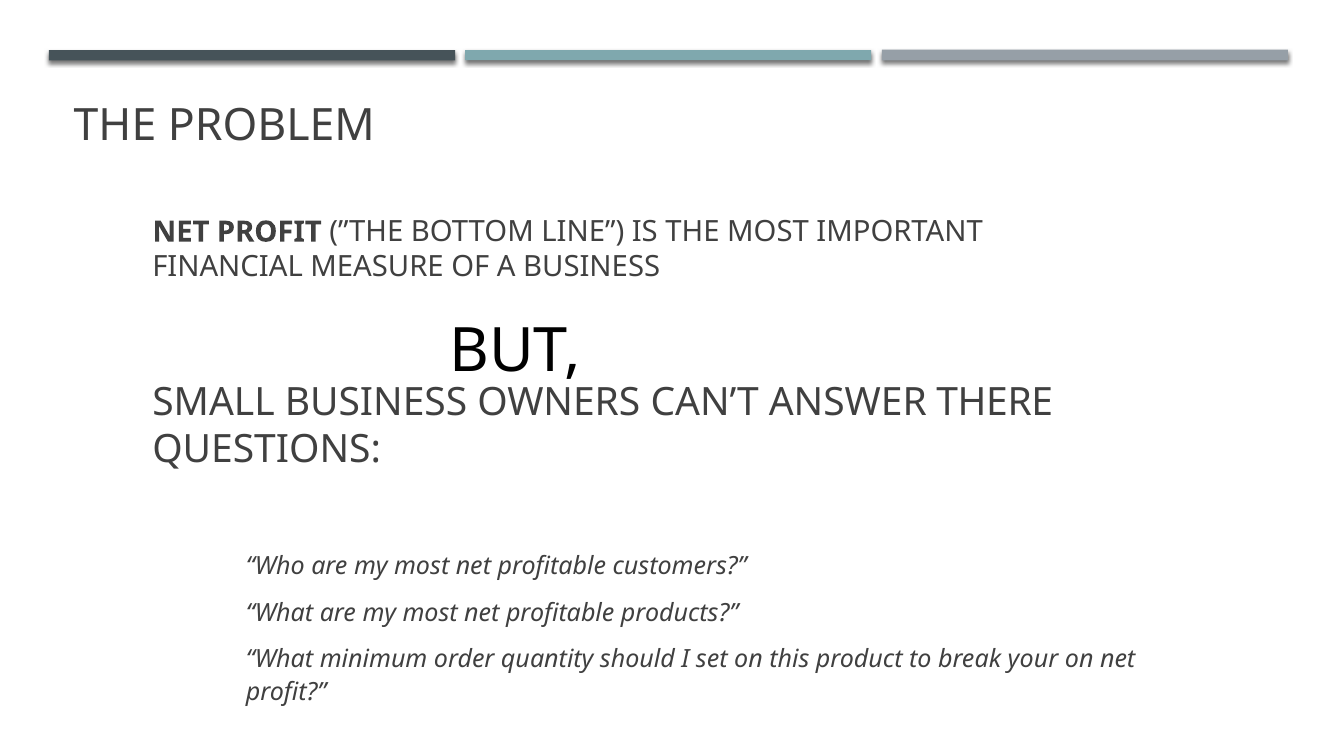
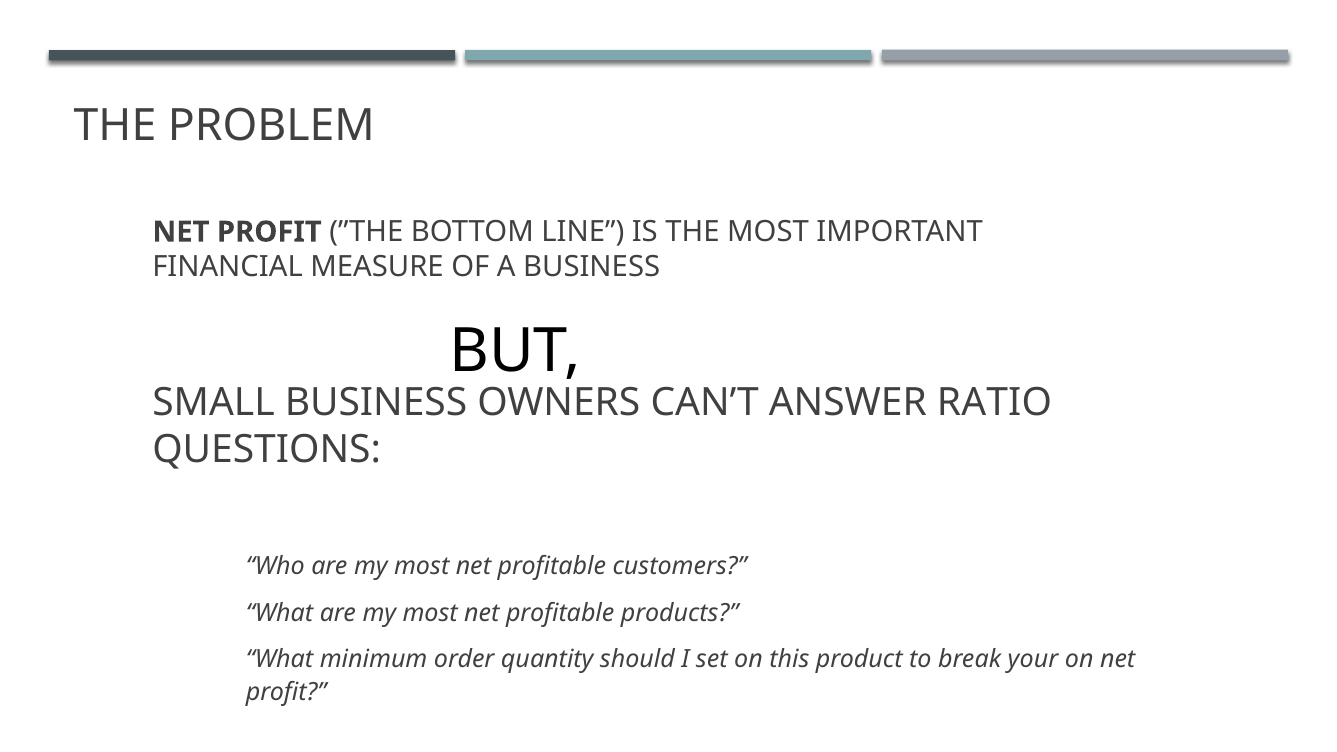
THERE: THERE -> RATIO
